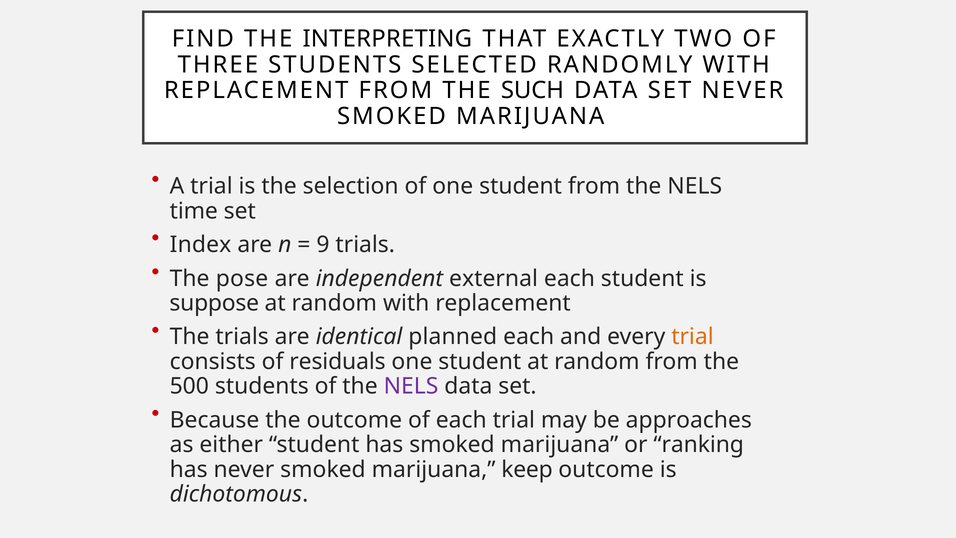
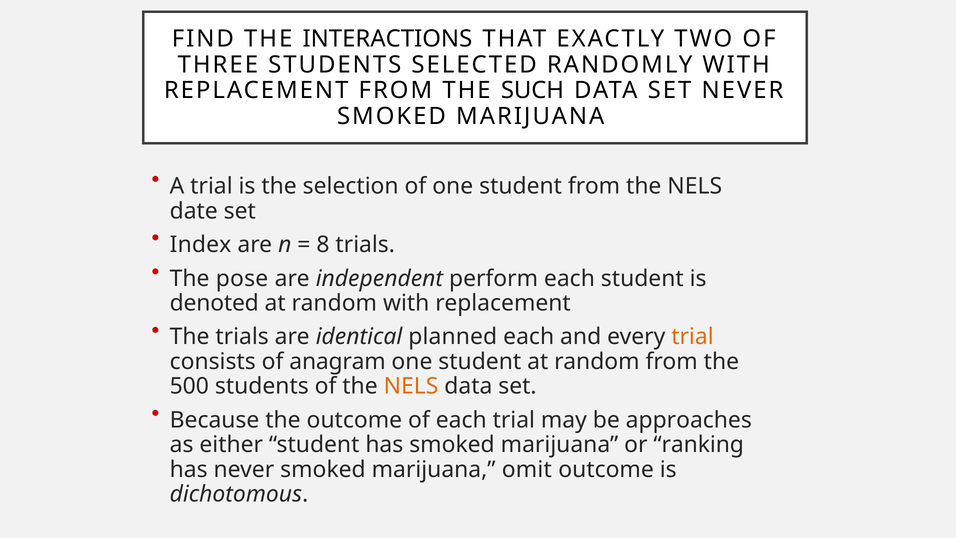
INTERPRETING: INTERPRETING -> INTERACTIONS
time: time -> date
9: 9 -> 8
external: external -> perform
suppose: suppose -> denoted
residuals: residuals -> anagram
NELS at (411, 386) colour: purple -> orange
keep: keep -> omit
